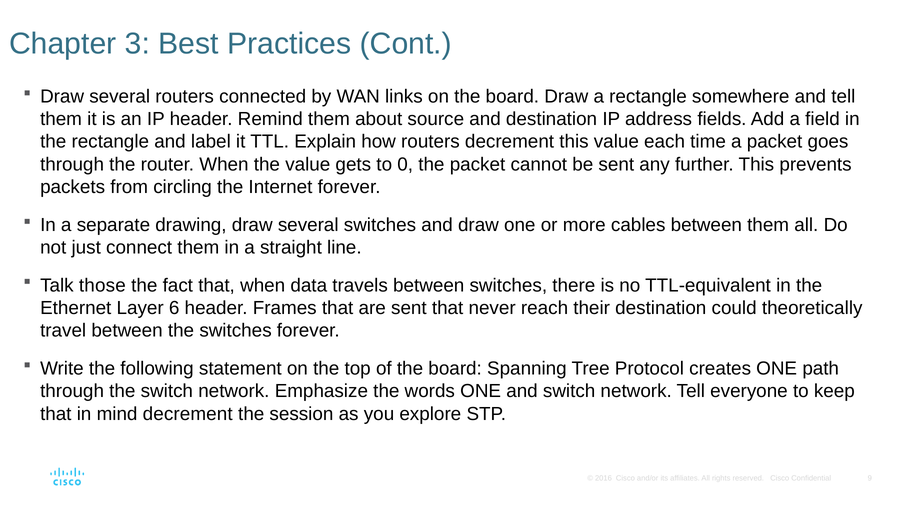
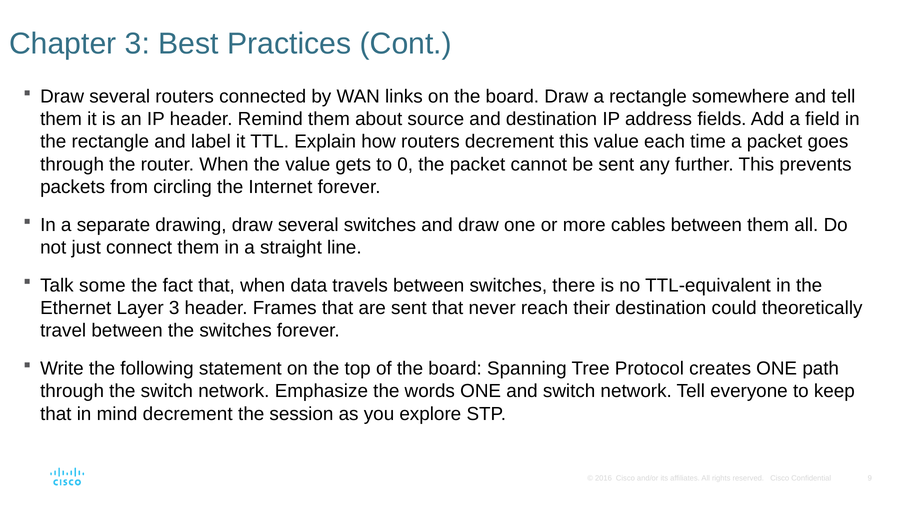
those: those -> some
Layer 6: 6 -> 3
